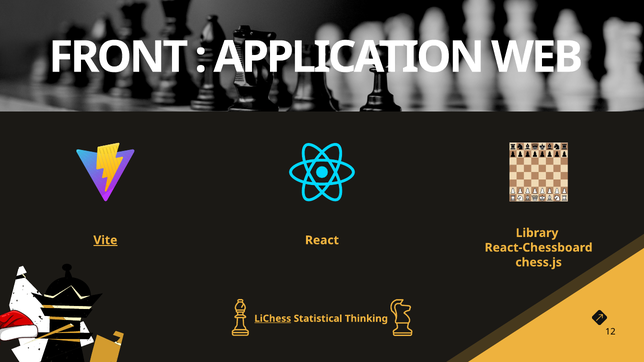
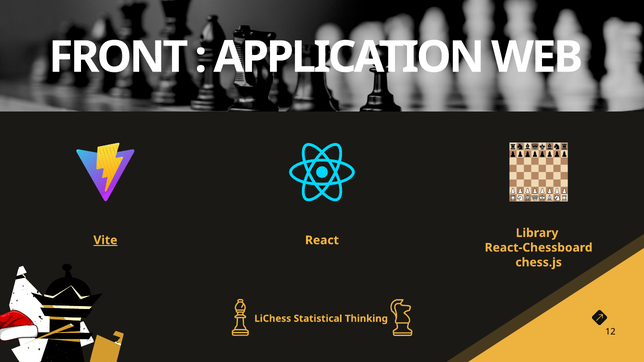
LiChess underline: present -> none
